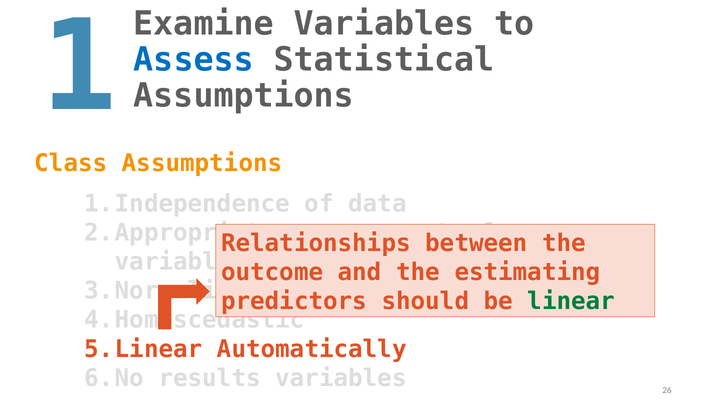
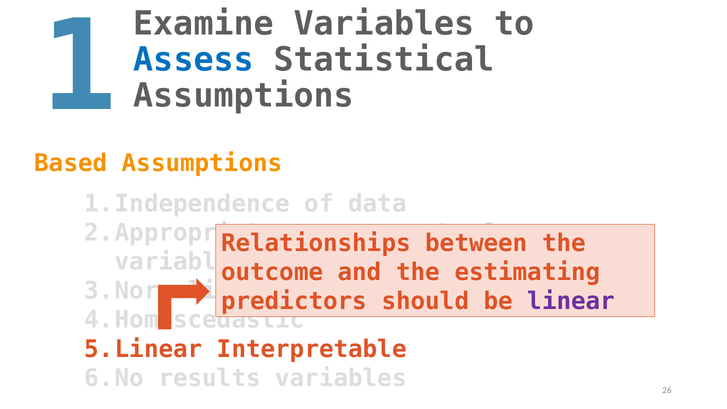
Class: Class -> Based
linear colour: green -> purple
Automatically: Automatically -> Interpretable
